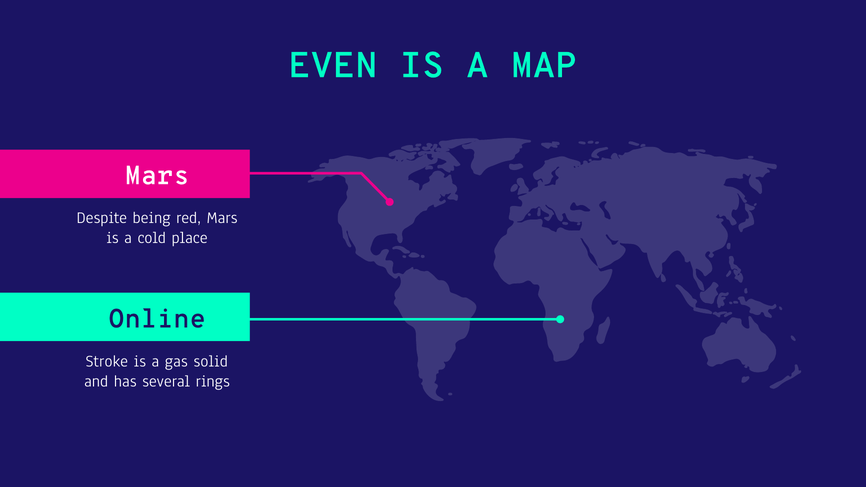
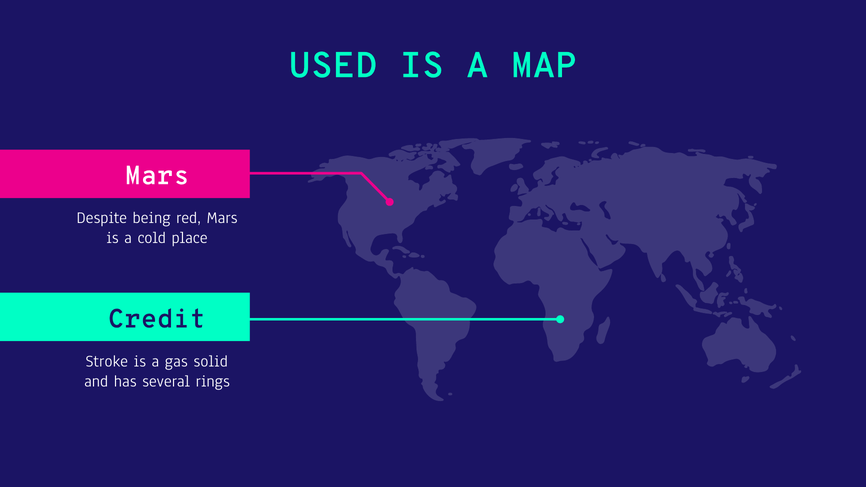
EVEN: EVEN -> USED
Online: Online -> Credit
